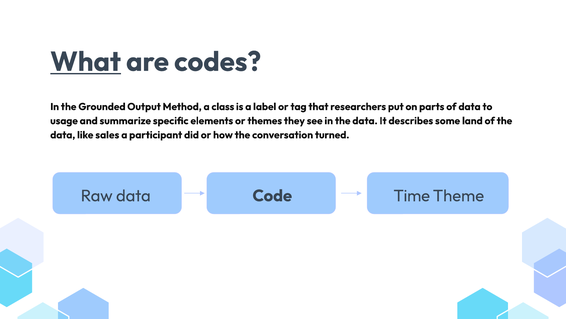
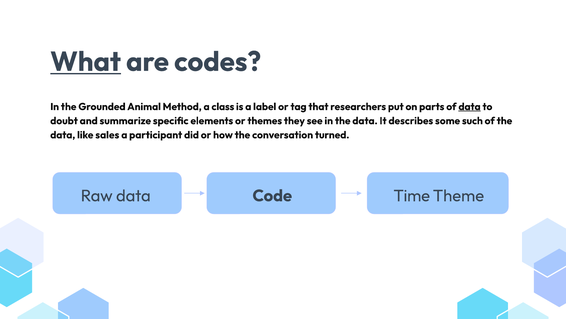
Output: Output -> Animal
data at (470, 107) underline: none -> present
usage: usage -> doubt
land: land -> such
